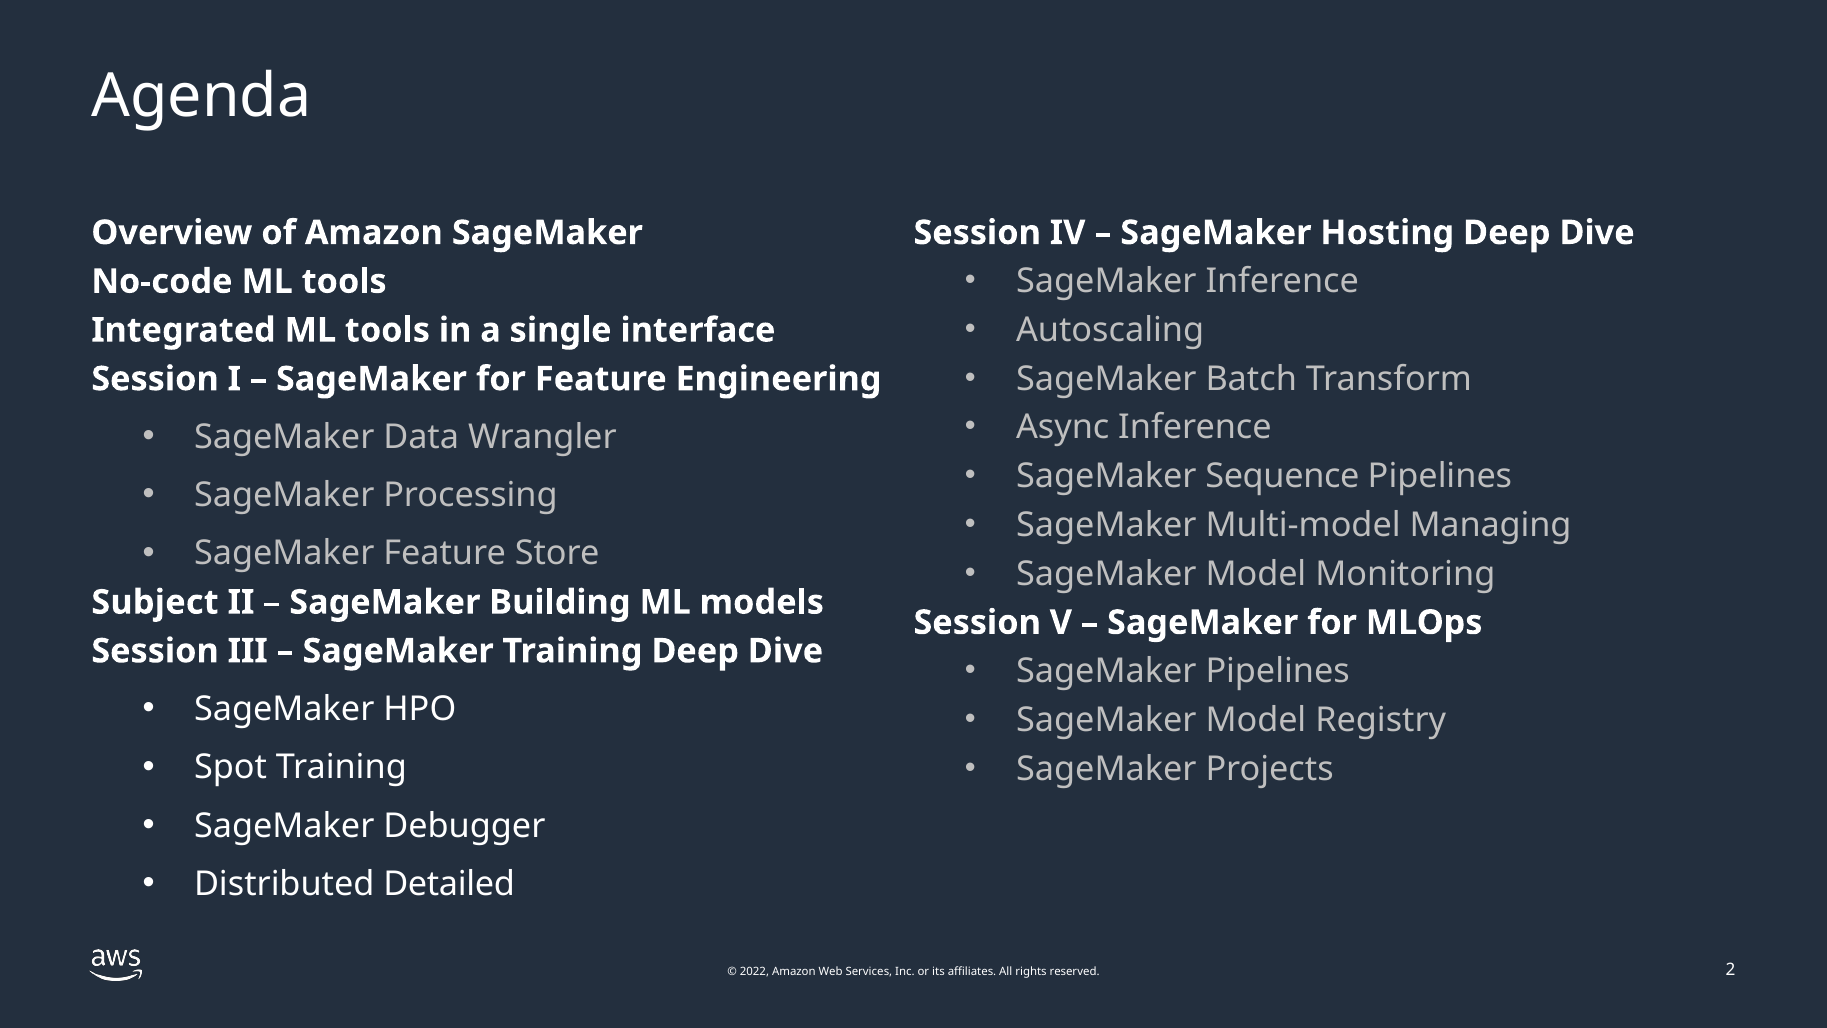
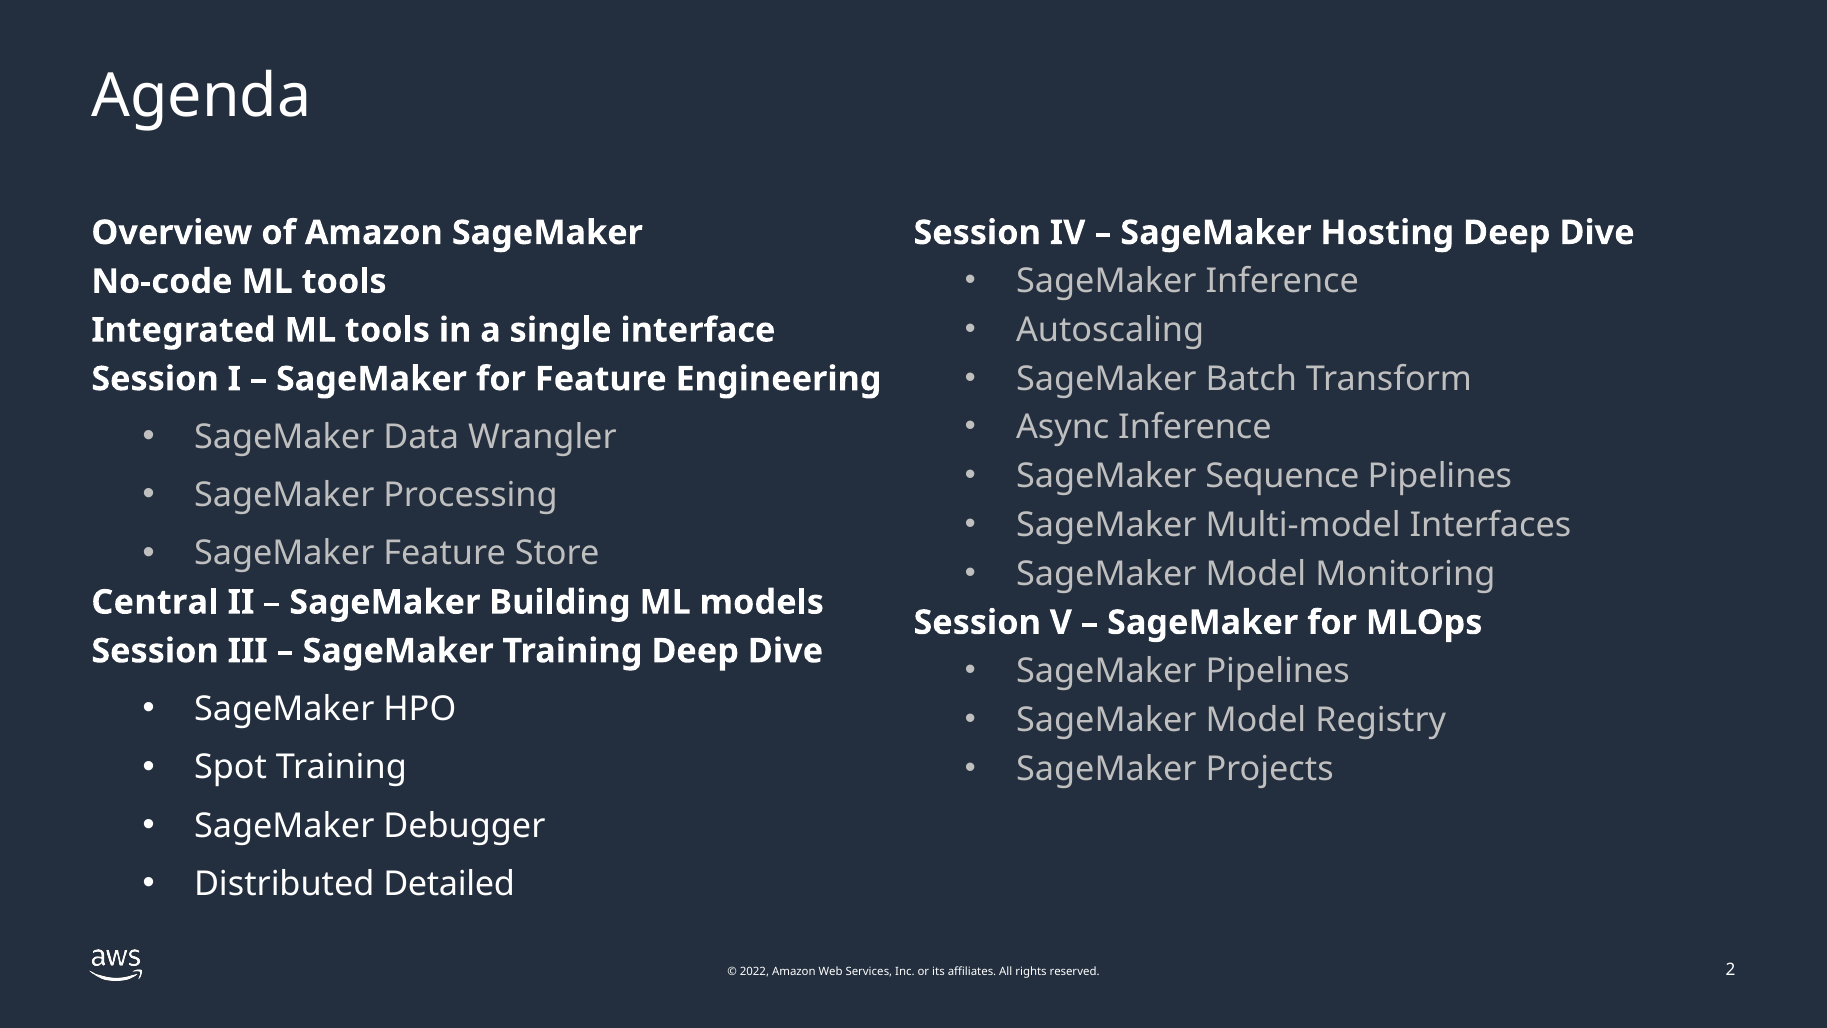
Managing: Managing -> Interfaces
Subject: Subject -> Central
